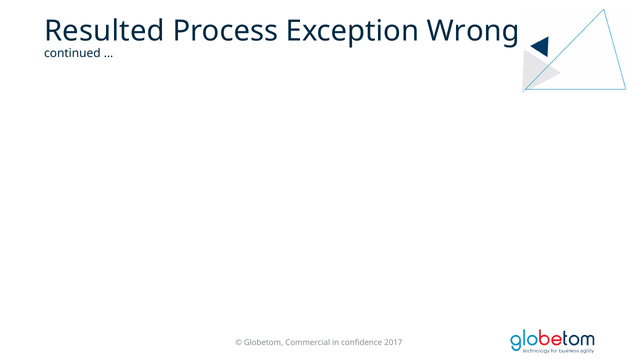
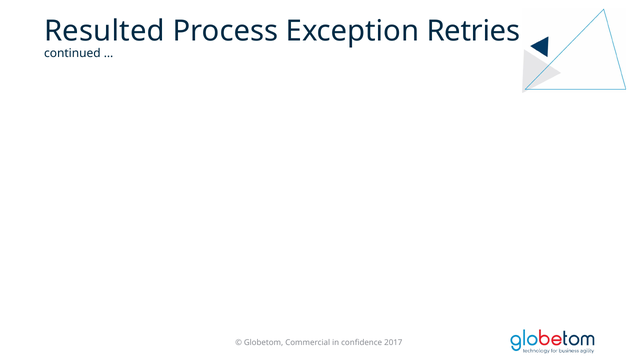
Wrong: Wrong -> Retries
